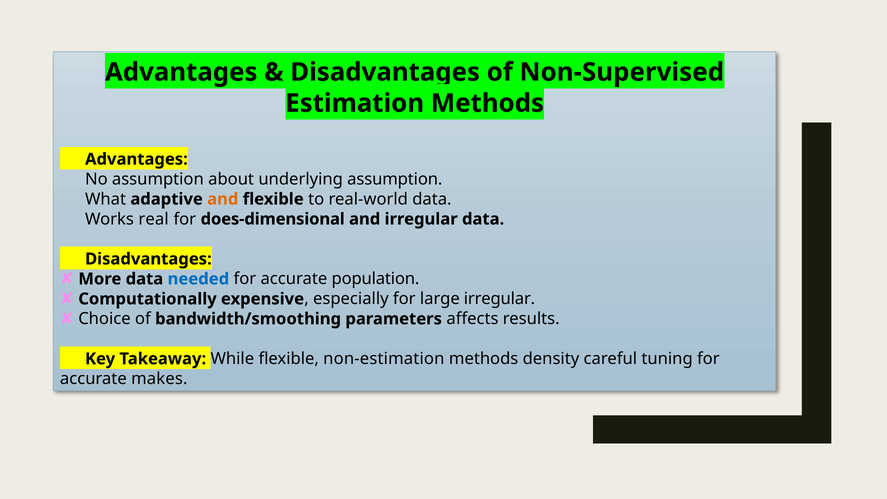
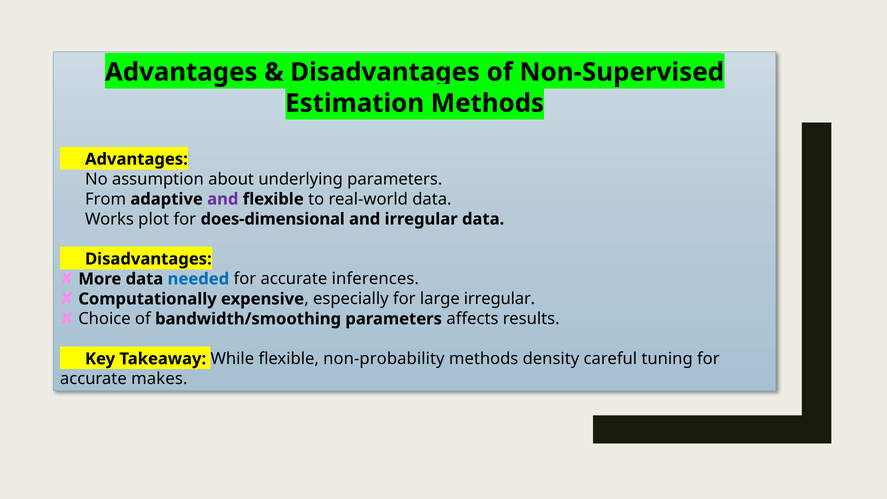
underlying assumption: assumption -> parameters
What: What -> From
and at (223, 199) colour: orange -> purple
real: real -> plot
population: population -> inferences
non-estimation: non-estimation -> non-probability
